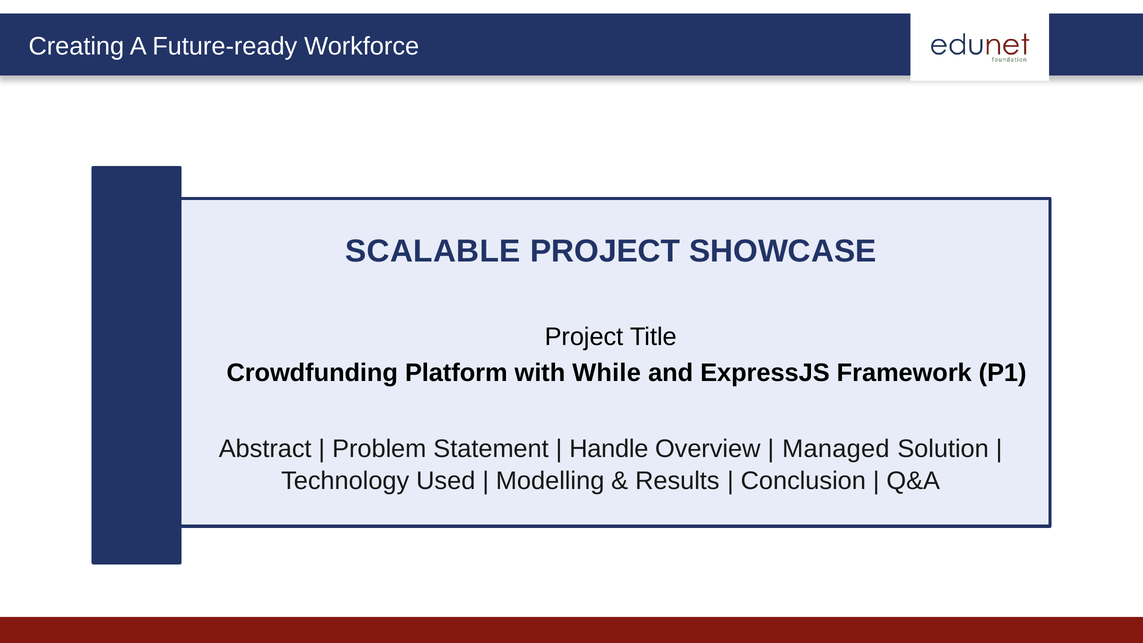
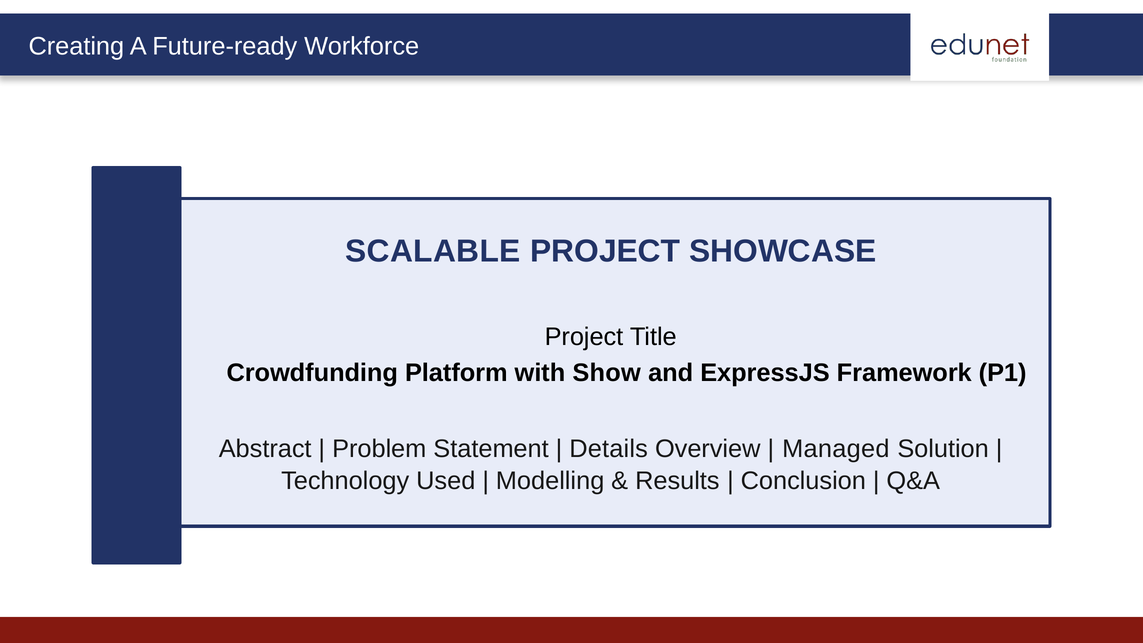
While: While -> Show
Handle: Handle -> Details
